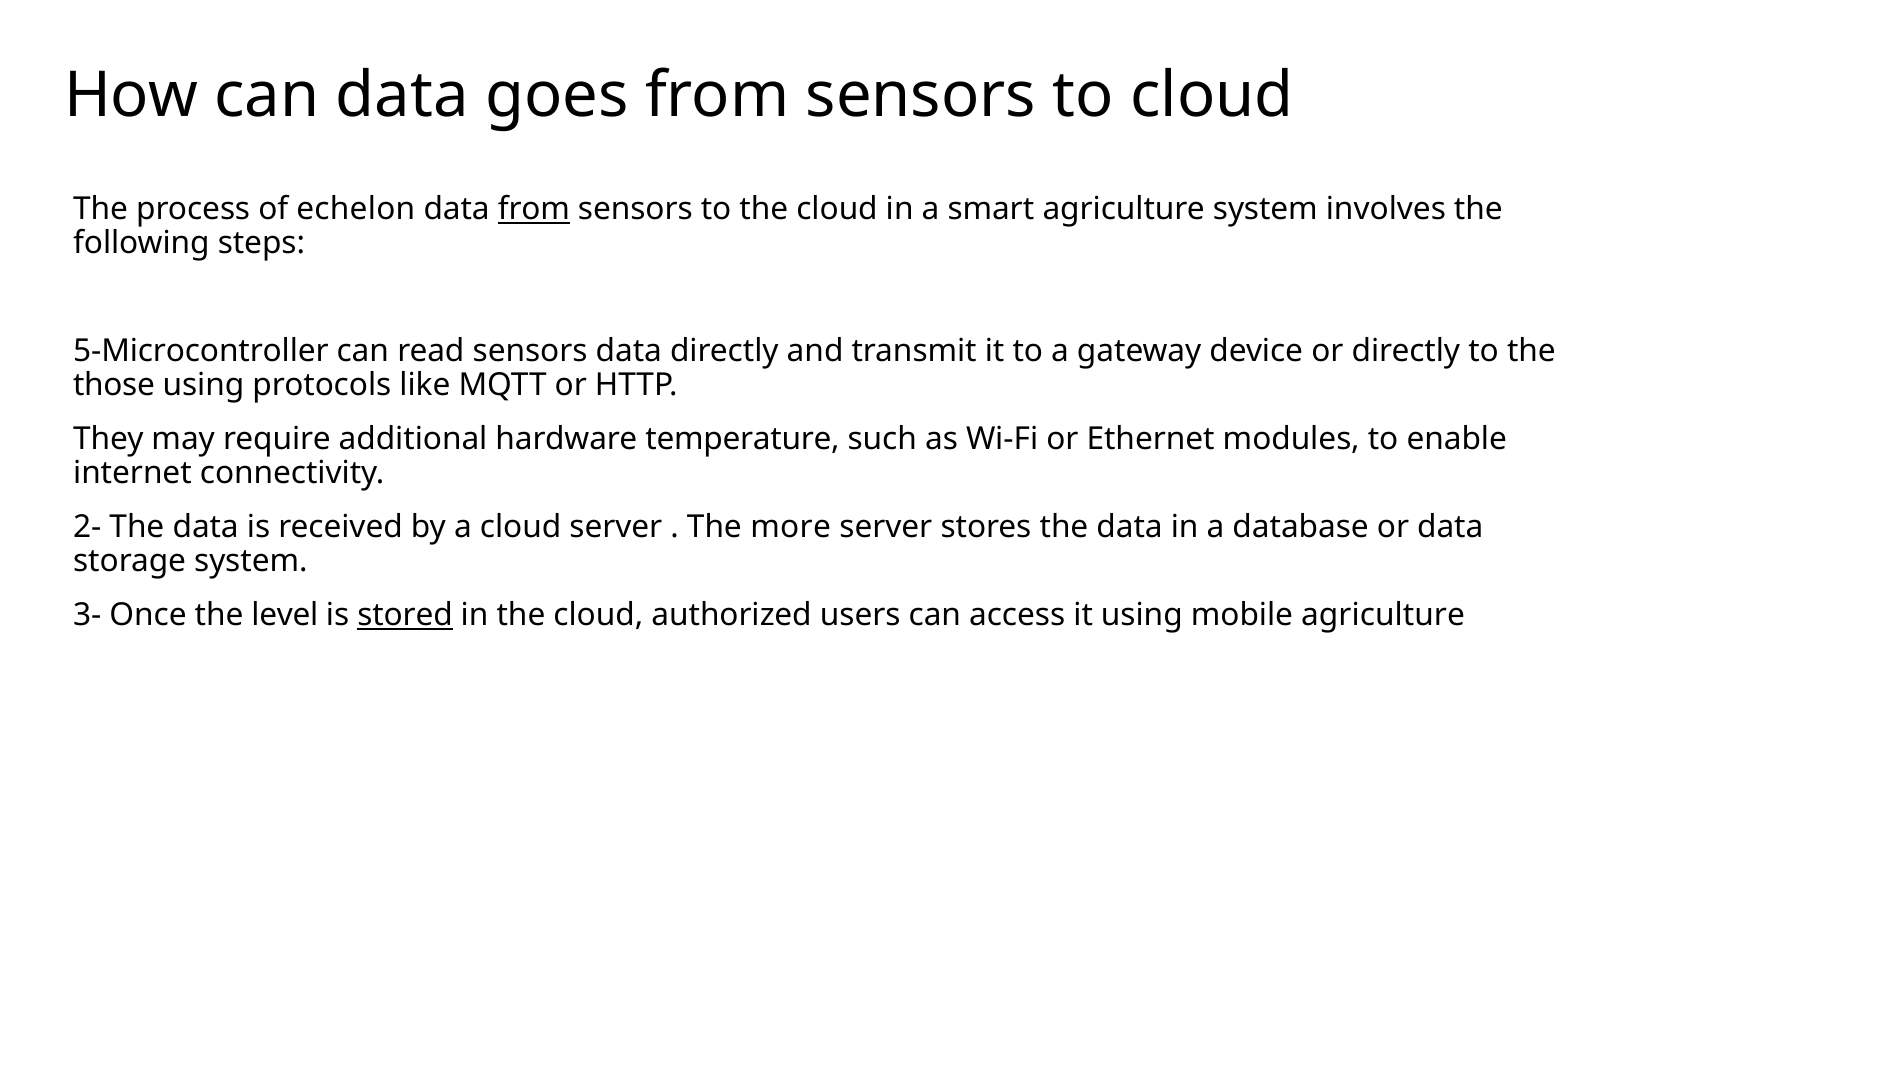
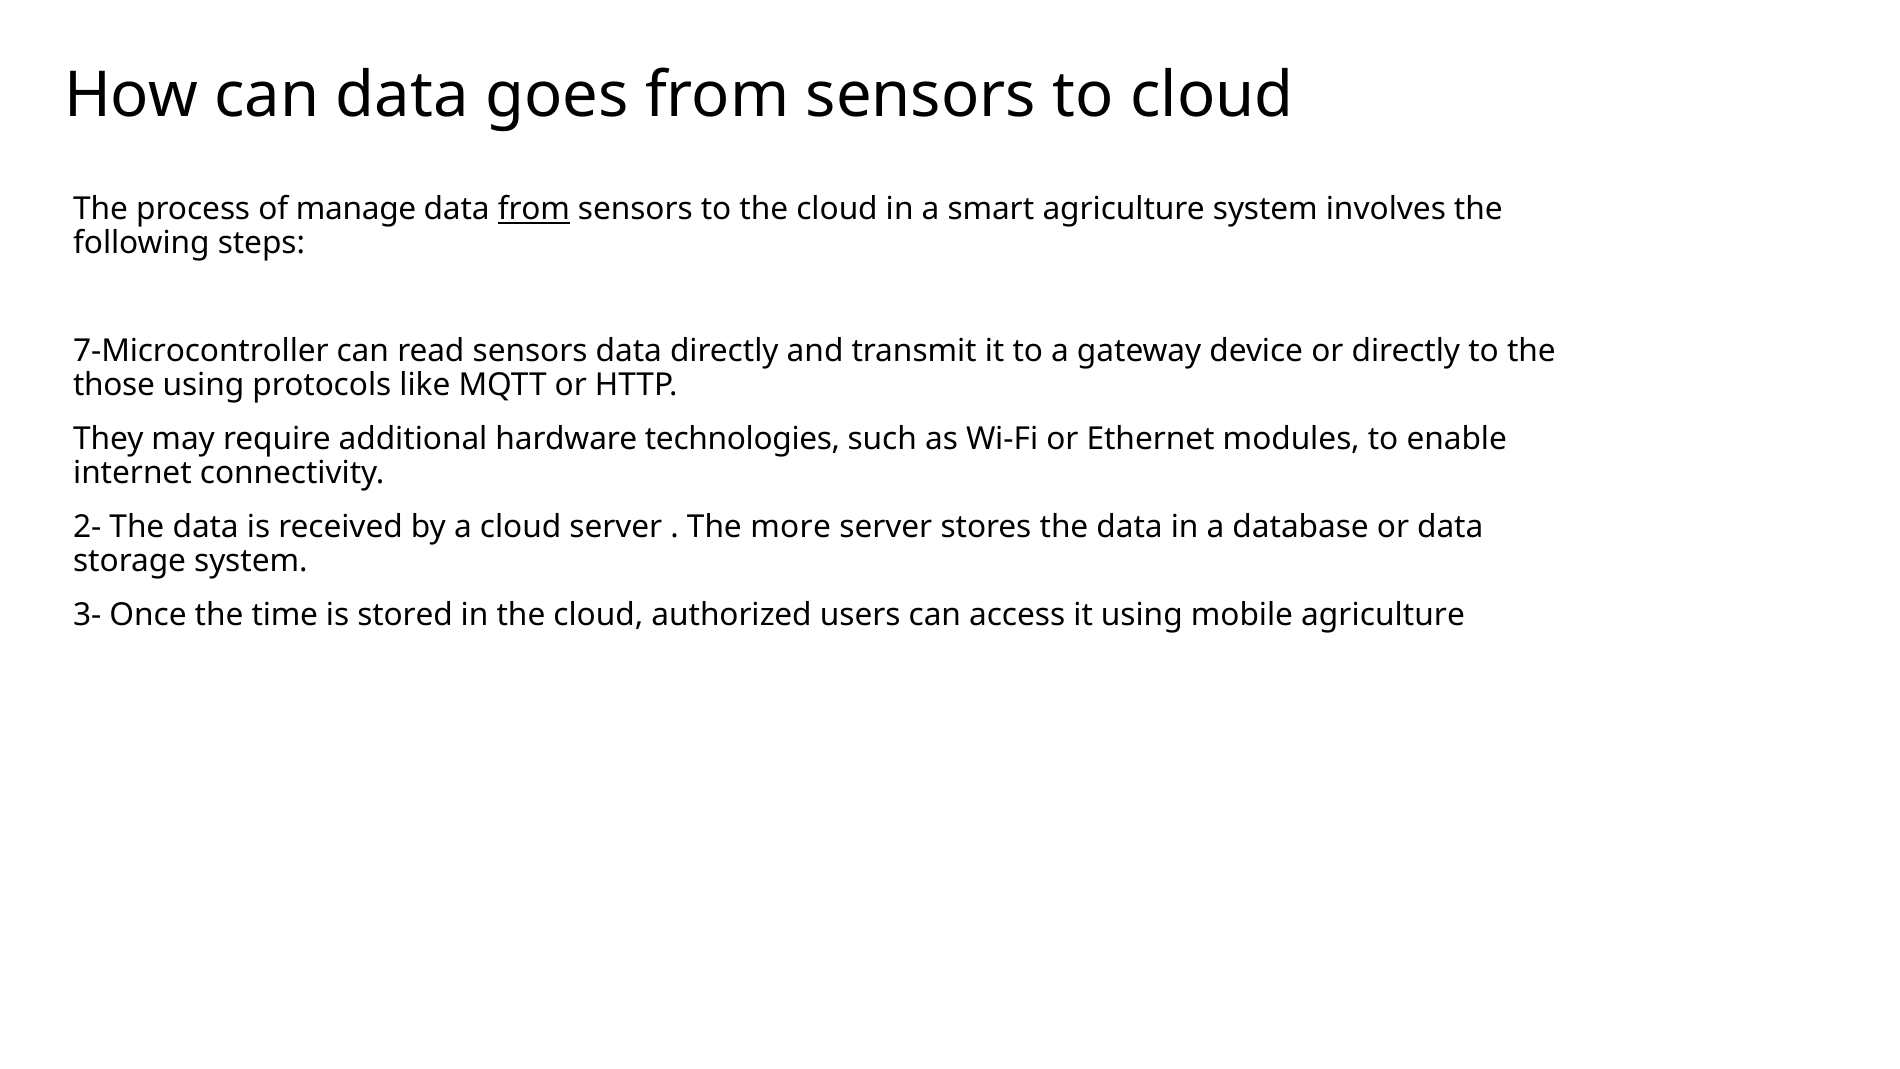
echelon: echelon -> manage
5-Microcontroller: 5-Microcontroller -> 7-Microcontroller
temperature: temperature -> technologies
level: level -> time
stored underline: present -> none
